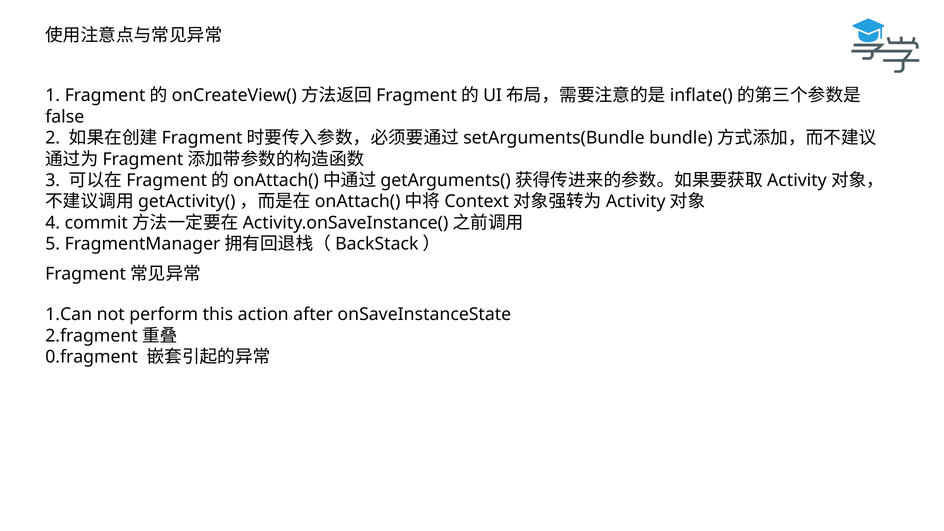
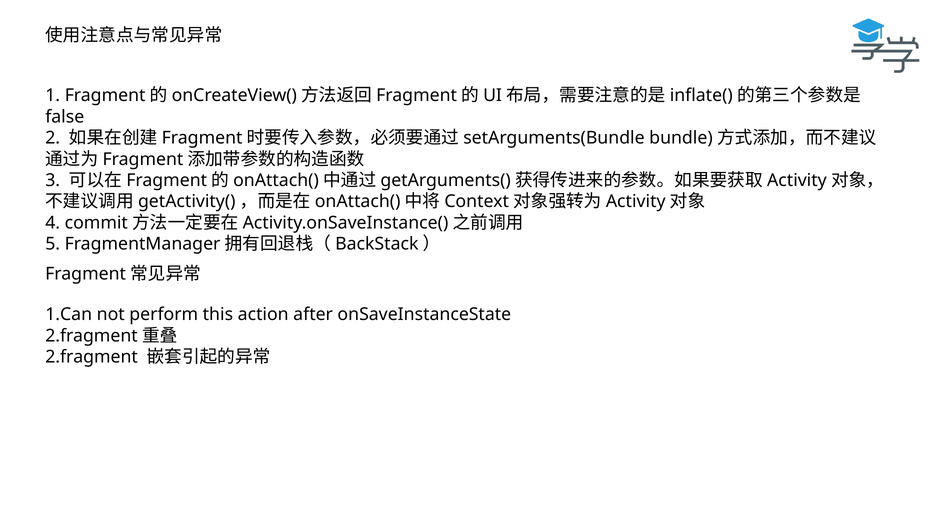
0.fragment: 0.fragment -> 2.fragment
